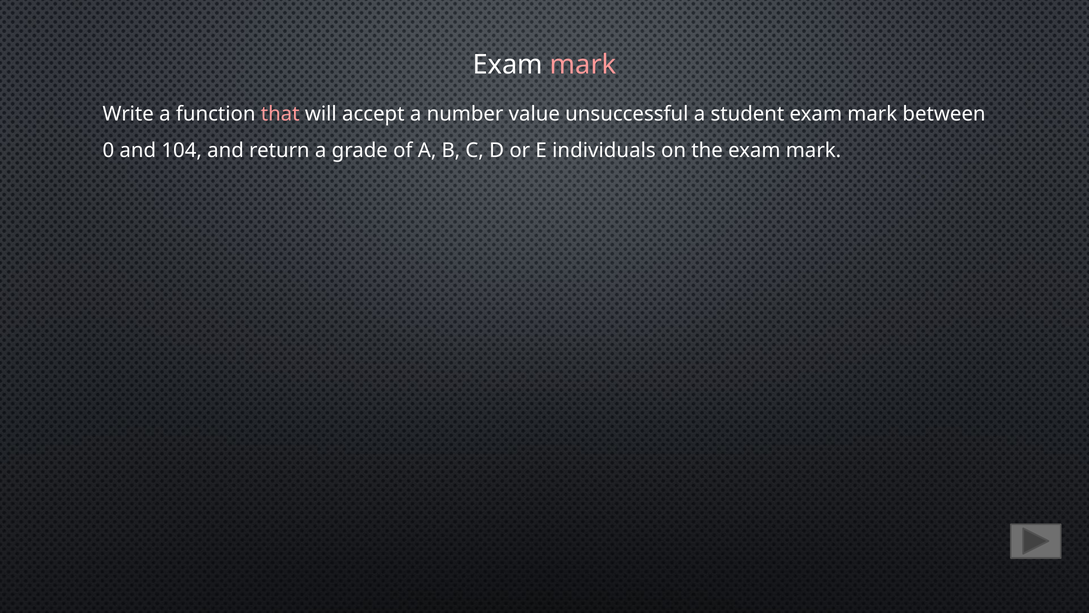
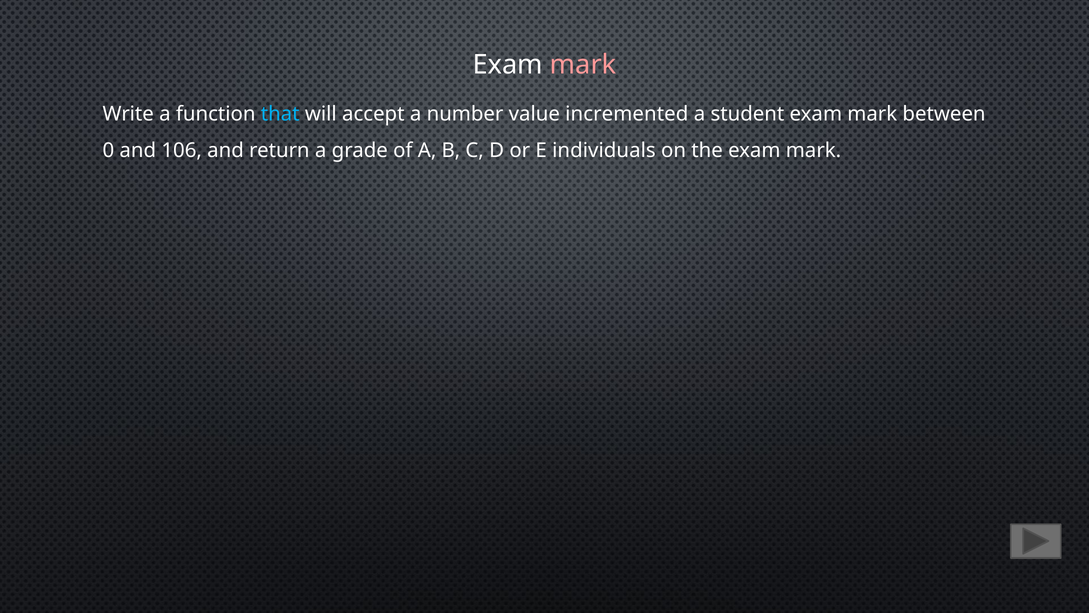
that colour: pink -> light blue
unsuccessful: unsuccessful -> incremented
104: 104 -> 106
